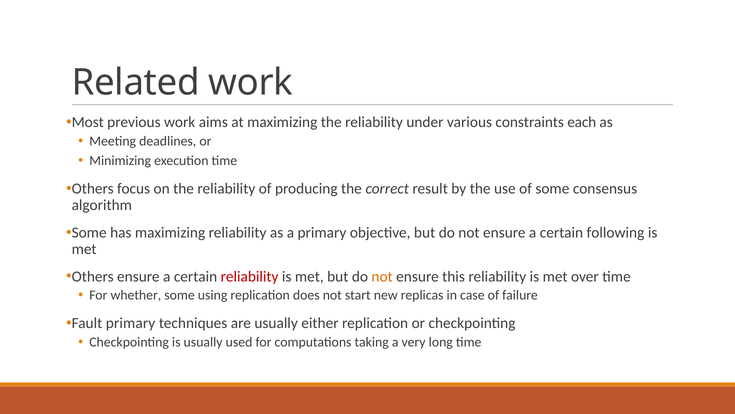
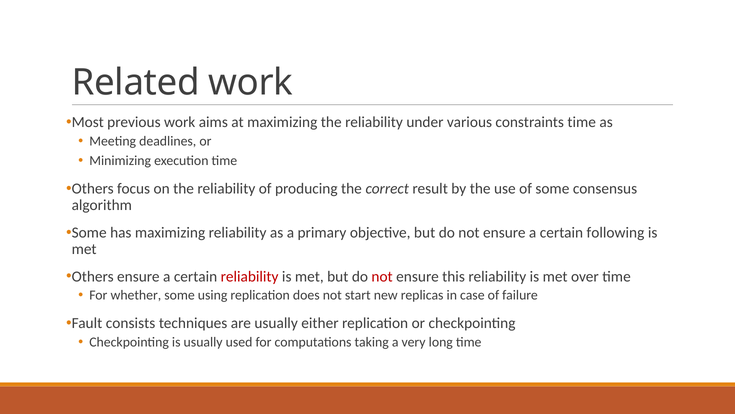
constraints each: each -> time
not at (382, 276) colour: orange -> red
Fault primary: primary -> consists
